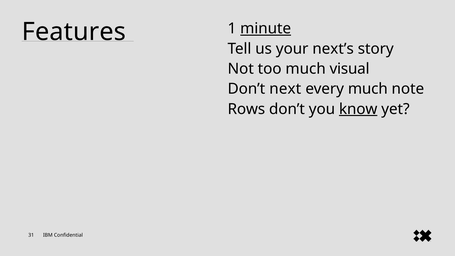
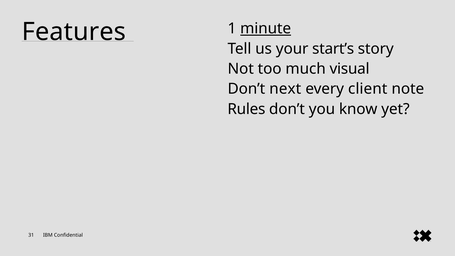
next’s: next’s -> start’s
every much: much -> client
Rows: Rows -> Rules
know underline: present -> none
